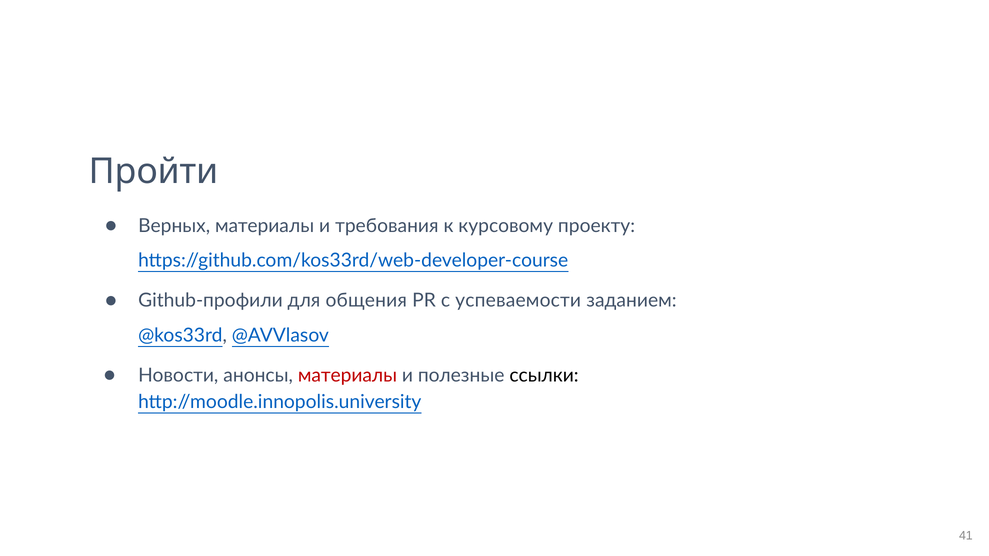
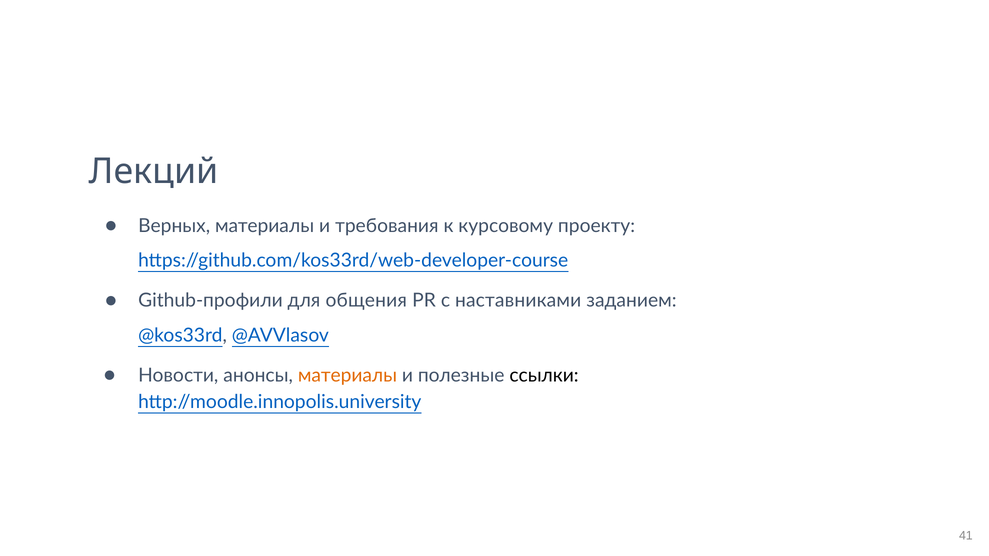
Пройти: Пройти -> Лекций
успеваемости: успеваемости -> наставниками
материалы at (347, 376) colour: red -> orange
